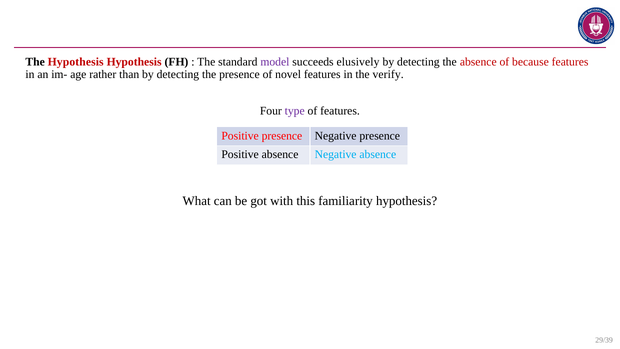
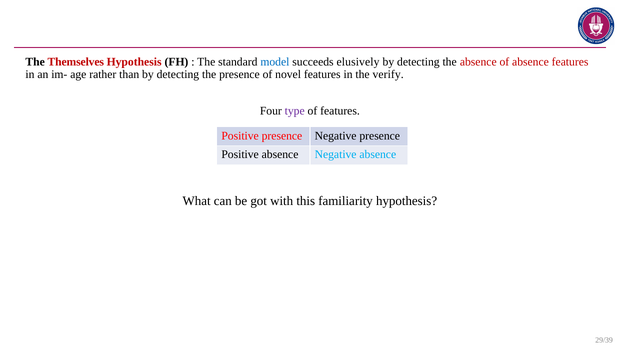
The Hypothesis: Hypothesis -> Themselves
model colour: purple -> blue
of because: because -> absence
